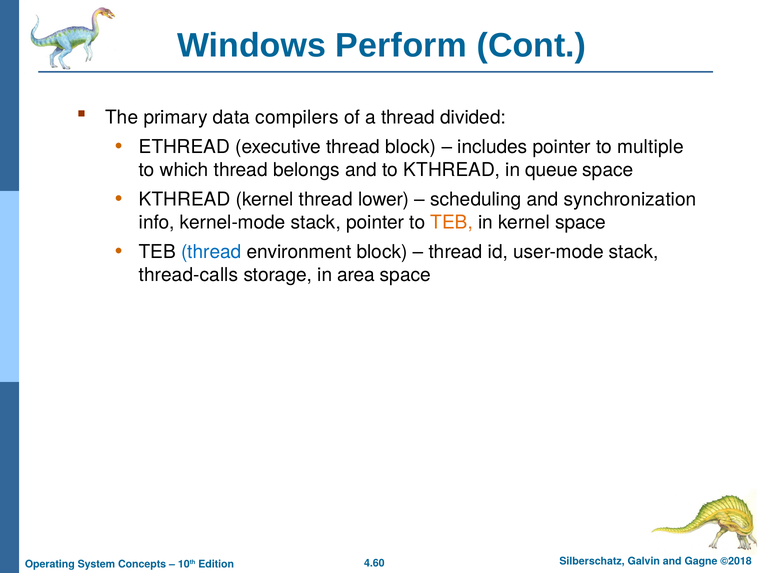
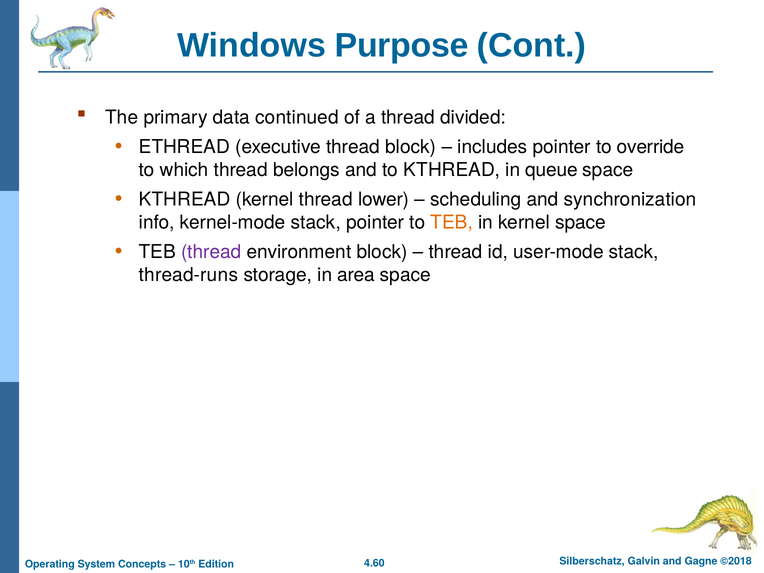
Perform: Perform -> Purpose
compilers: compilers -> continued
multiple: multiple -> override
thread at (211, 252) colour: blue -> purple
thread-calls: thread-calls -> thread-runs
